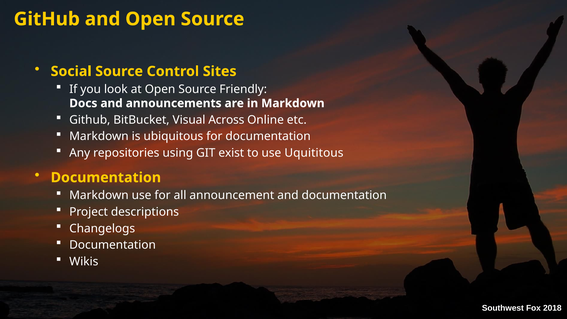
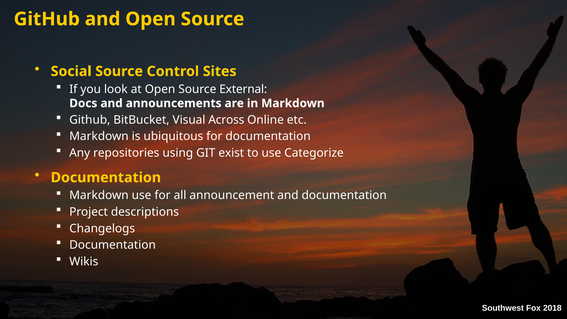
Friendly: Friendly -> External
Uquititous: Uquititous -> Categorize
